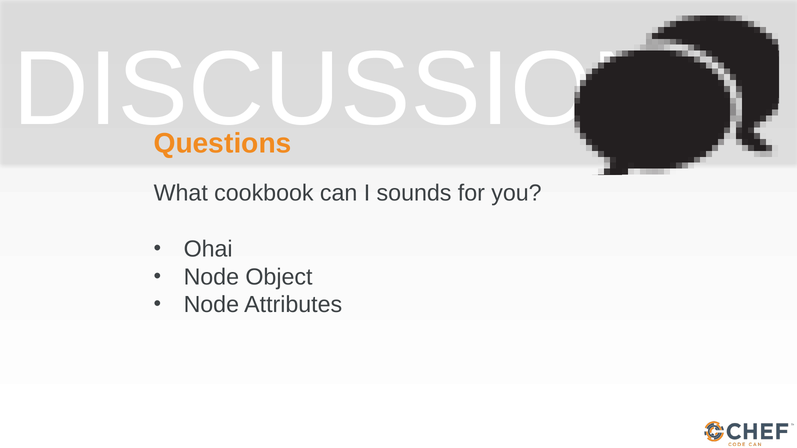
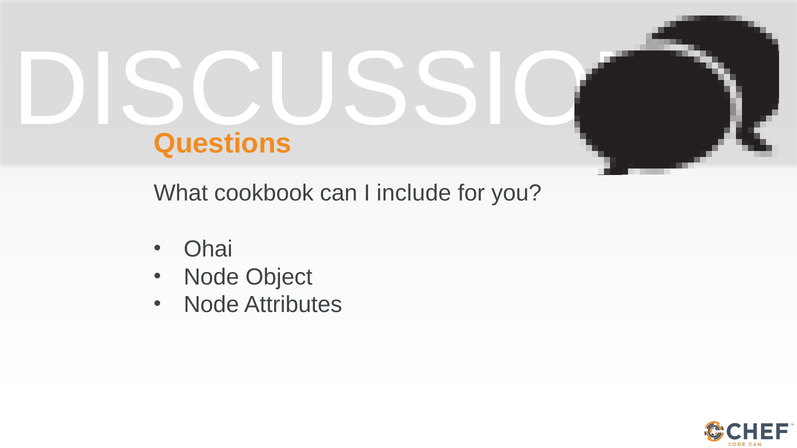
sounds: sounds -> include
